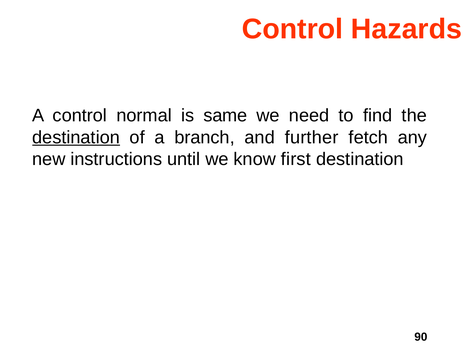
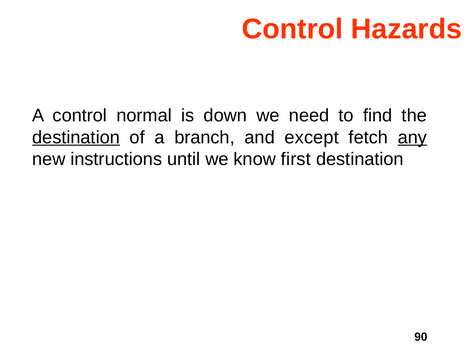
same: same -> down
further: further -> except
any underline: none -> present
